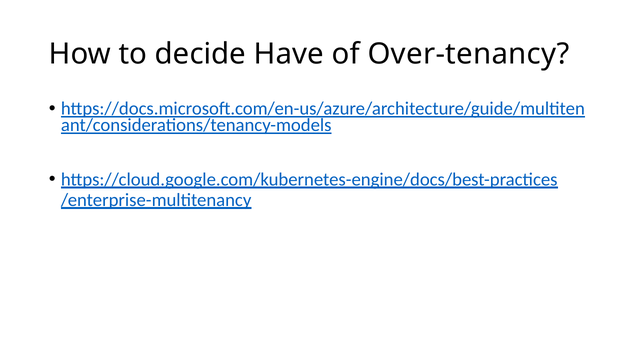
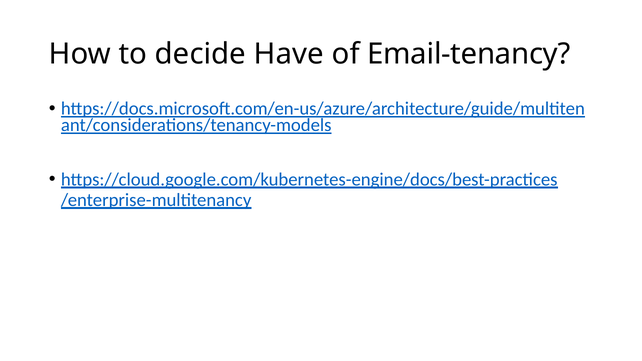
Over-tenancy: Over-tenancy -> Email-tenancy
